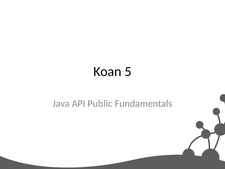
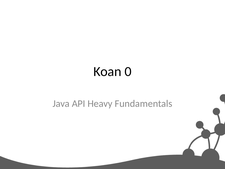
5: 5 -> 0
Public: Public -> Heavy
